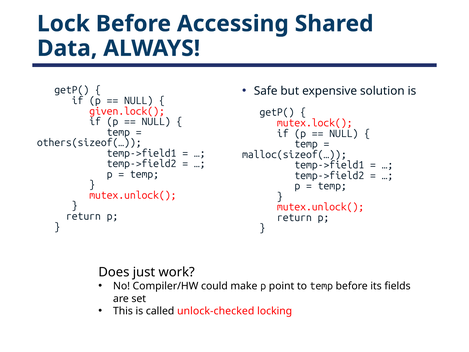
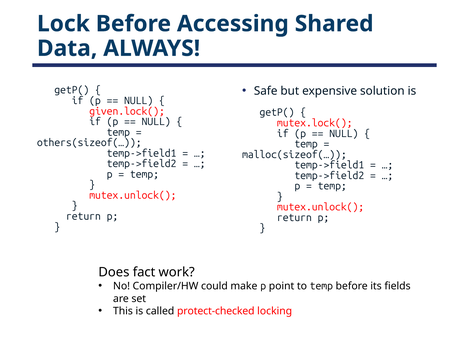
just: just -> fact
unlock-checked: unlock-checked -> protect-checked
